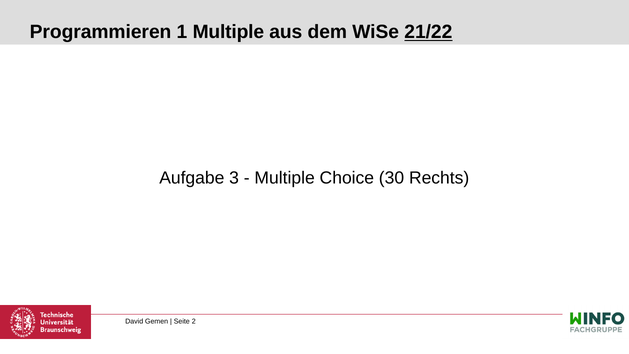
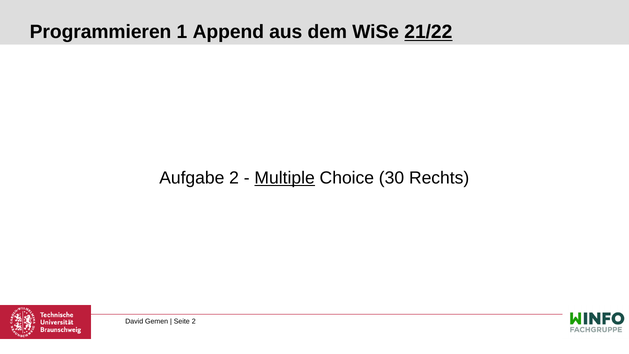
1 Multiple: Multiple -> Append
Aufgabe 3: 3 -> 2
Multiple at (285, 178) underline: none -> present
